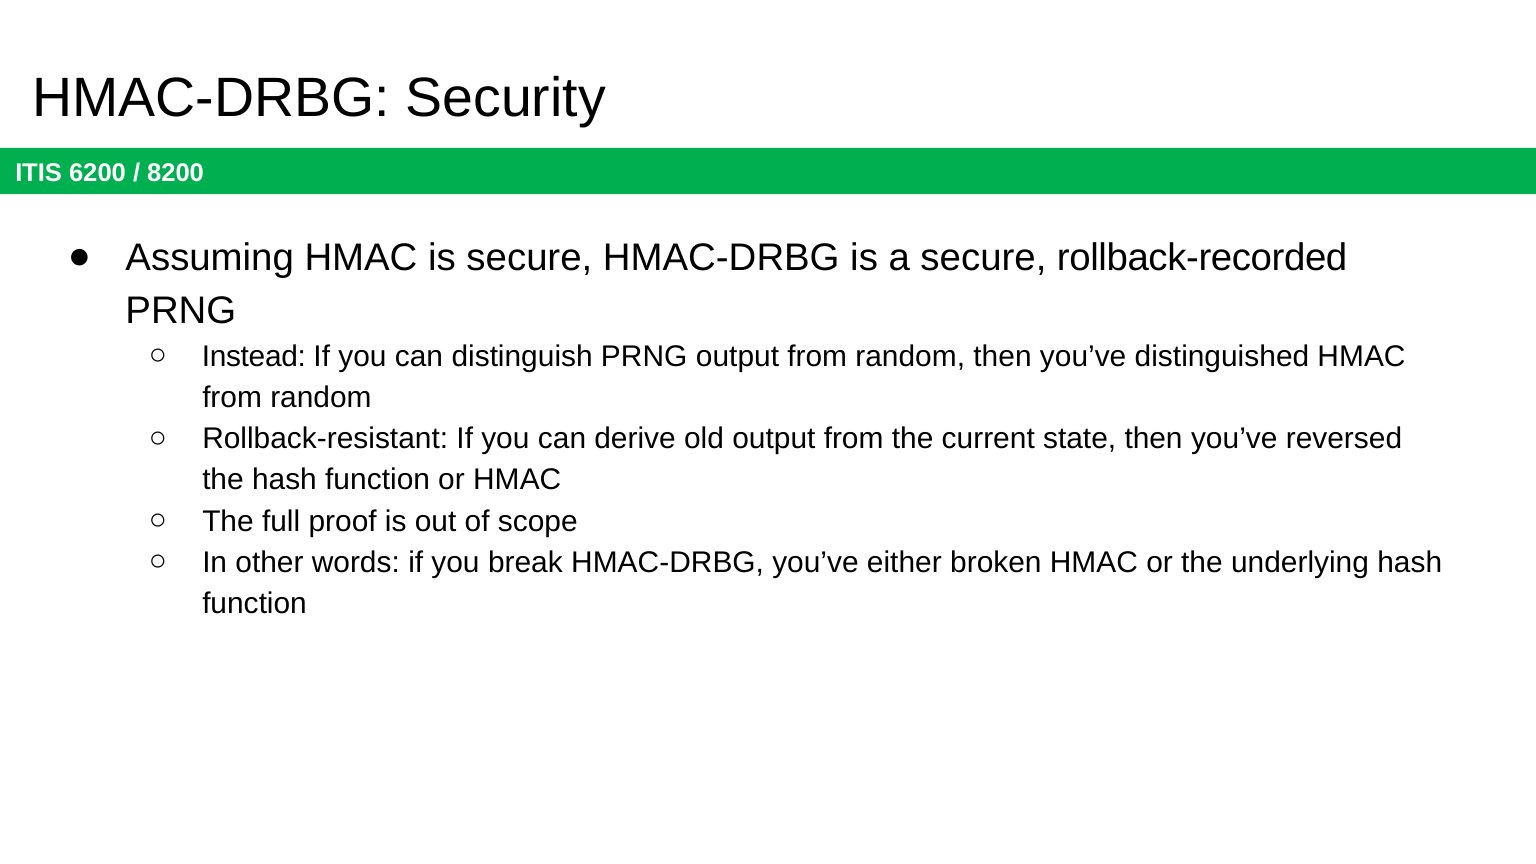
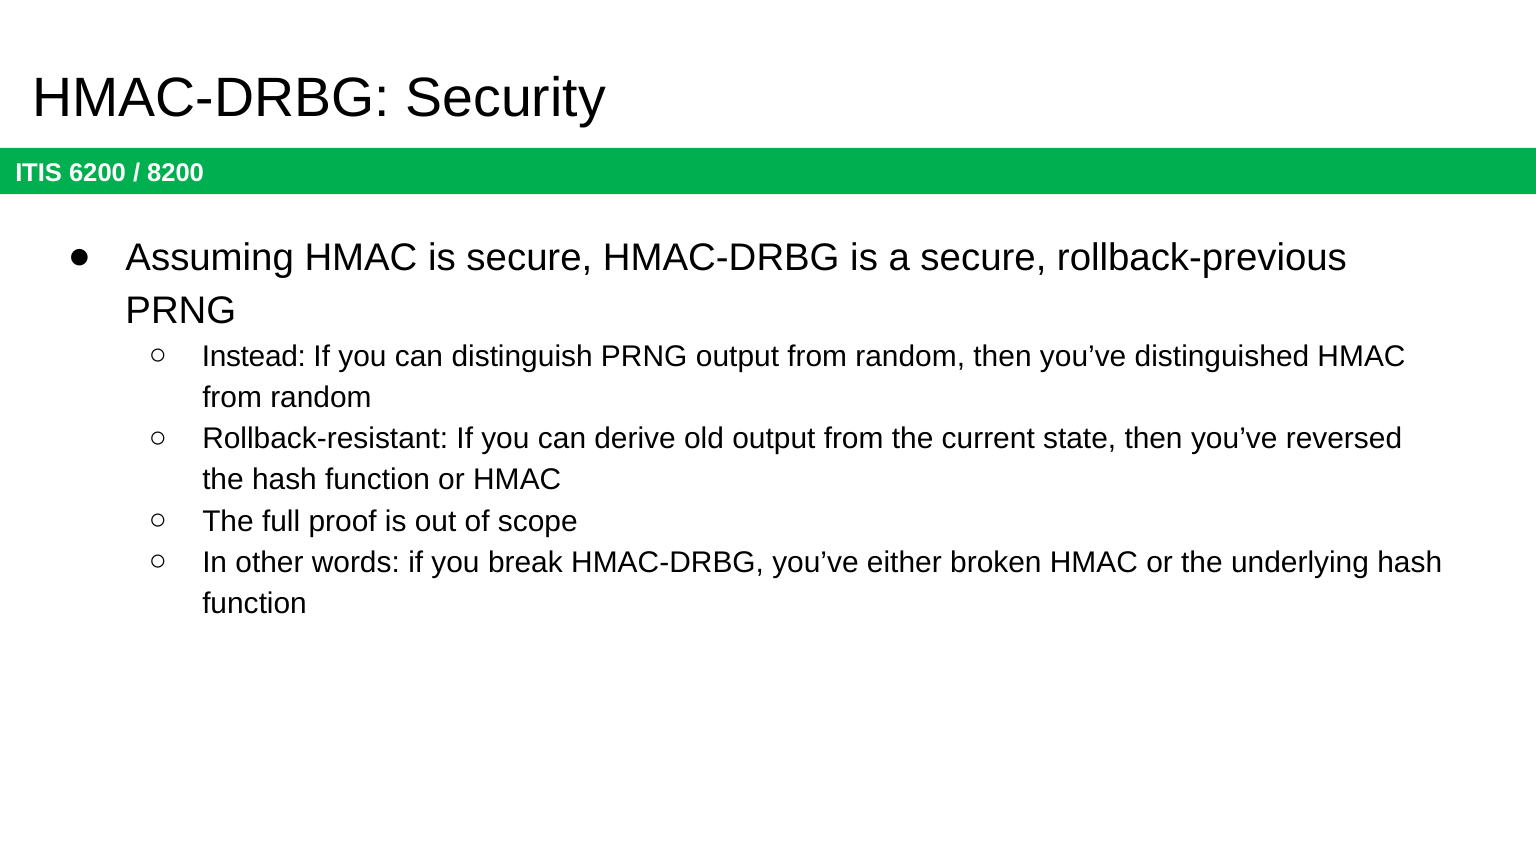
rollback-recorded: rollback-recorded -> rollback-previous
